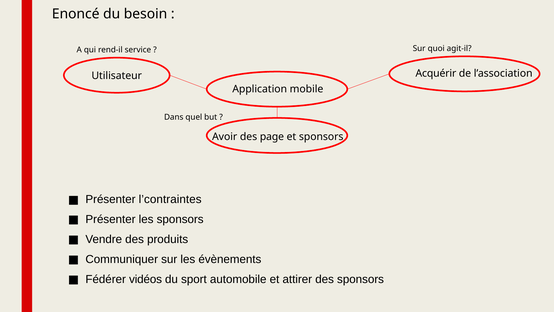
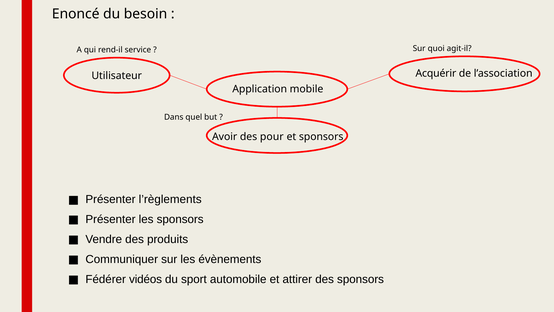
page: page -> pour
l’contraintes: l’contraintes -> l’règlements
